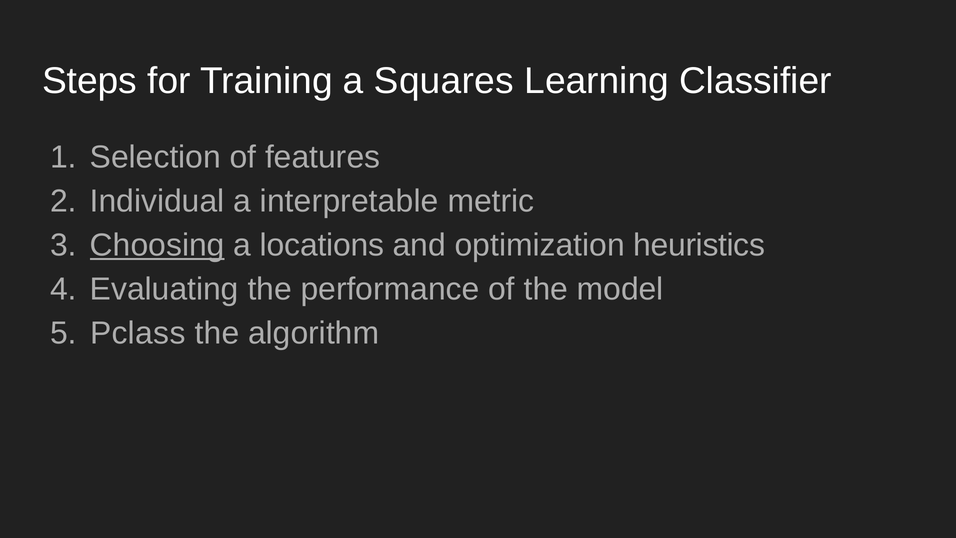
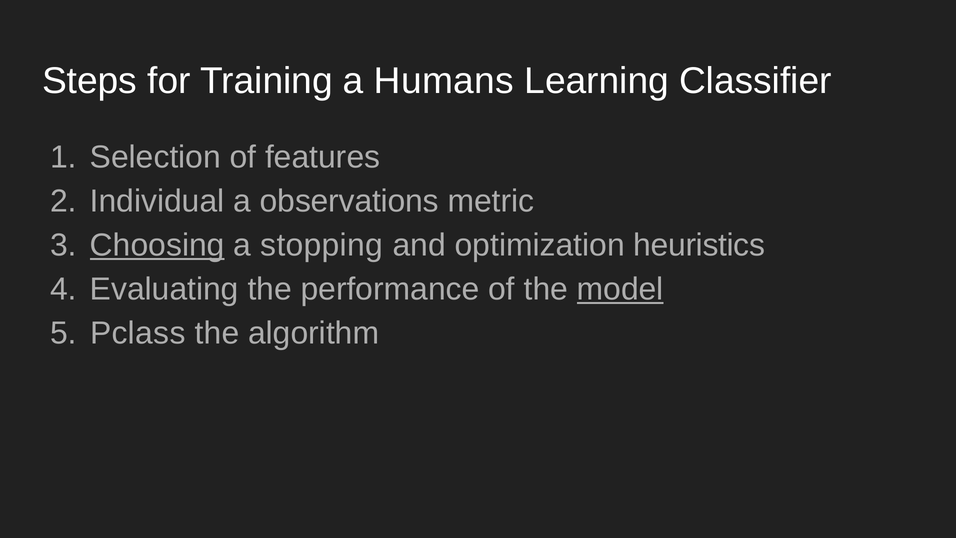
Squares: Squares -> Humans
interpretable: interpretable -> observations
locations: locations -> stopping
model underline: none -> present
